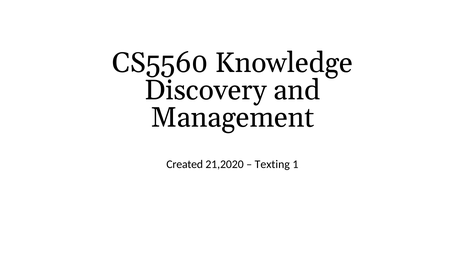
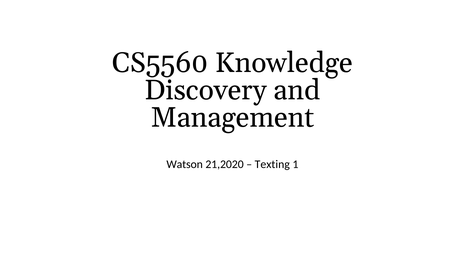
Created: Created -> Watson
